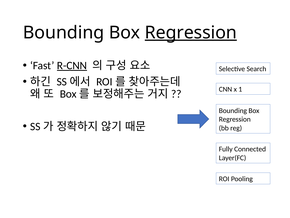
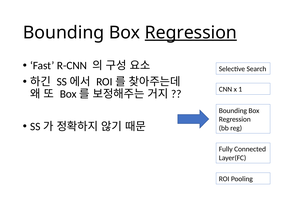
R-CNN underline: present -> none
